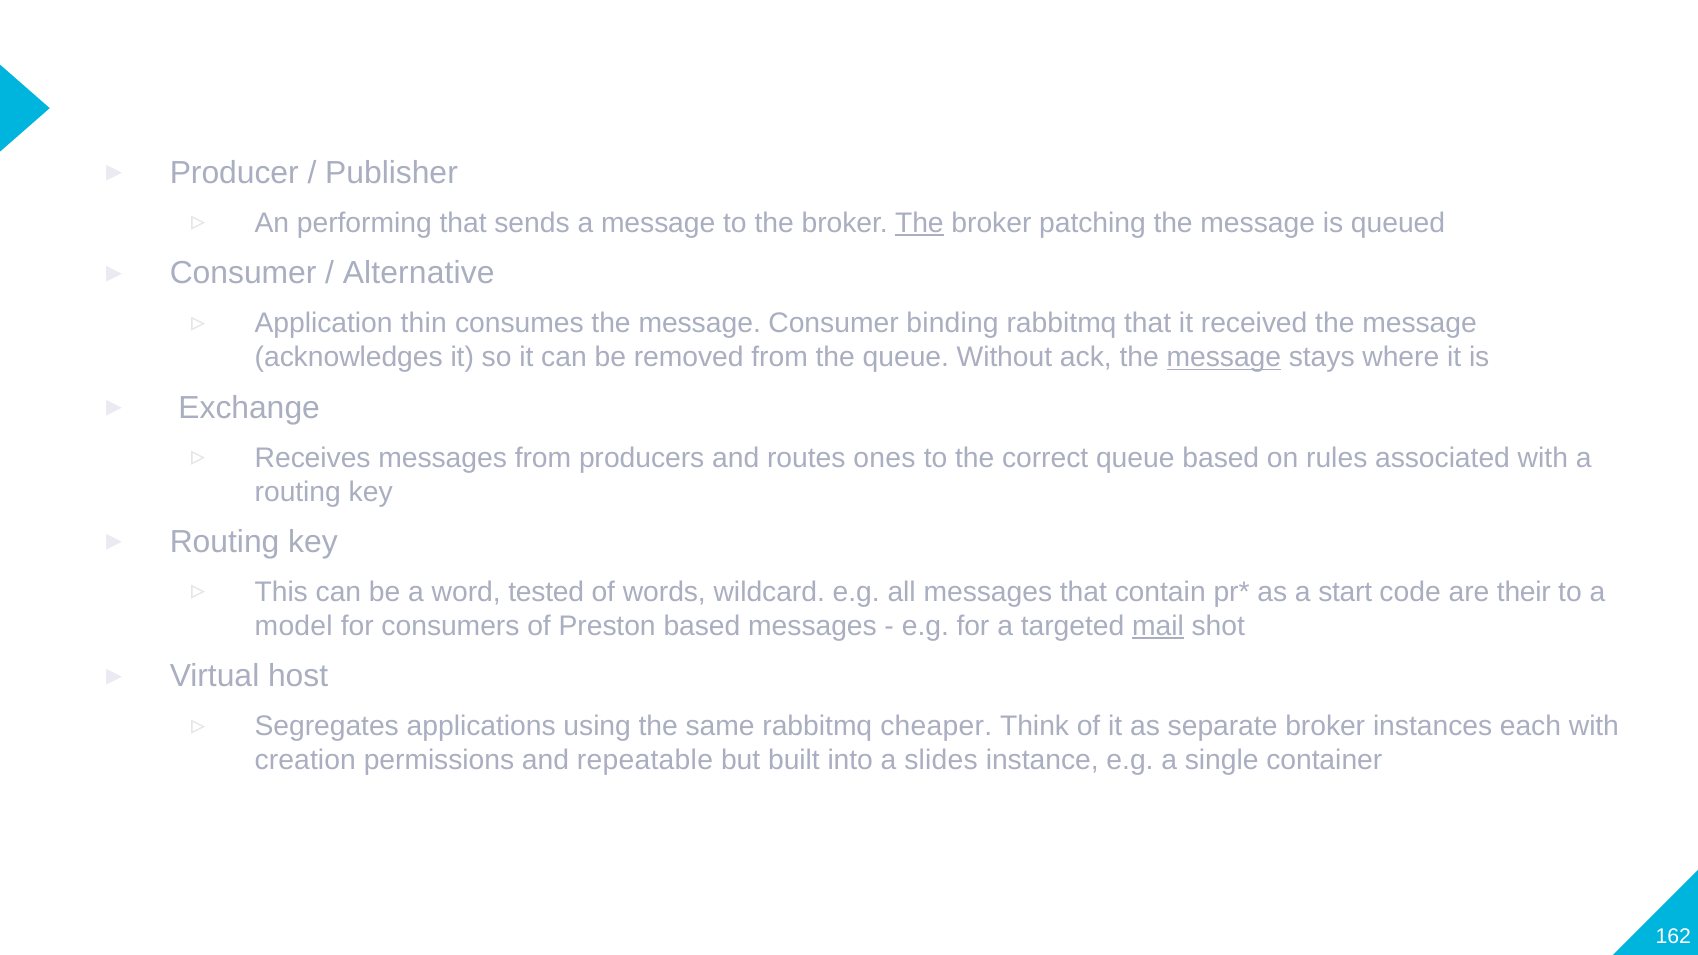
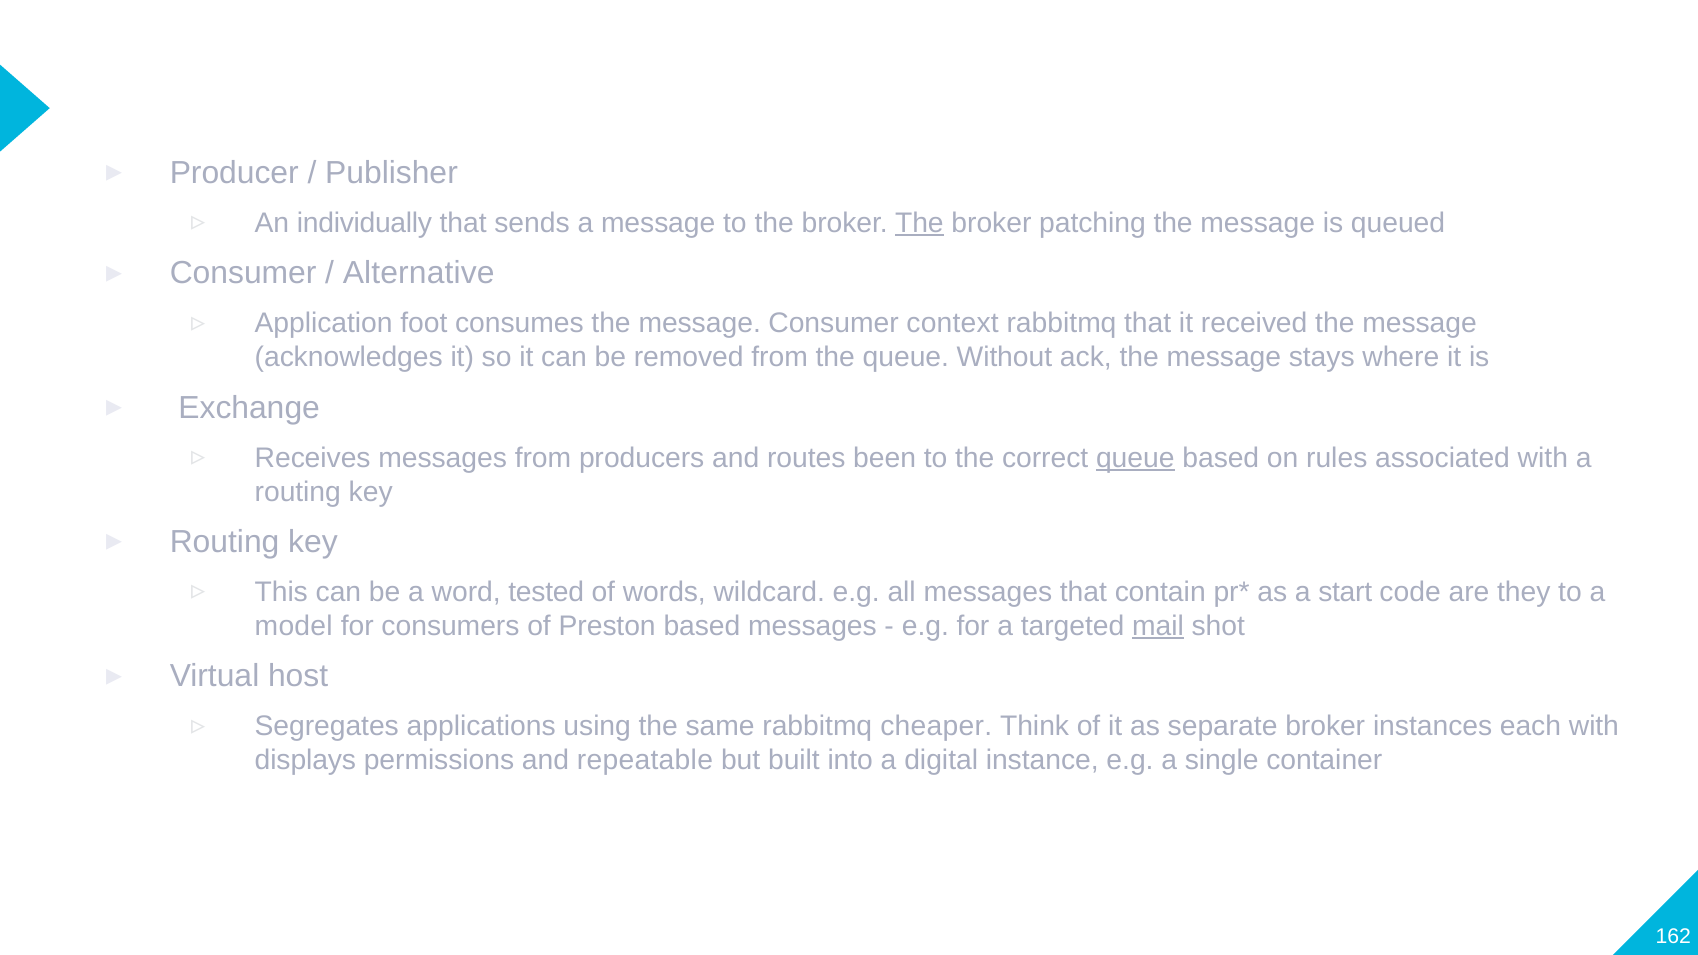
performing: performing -> individually
thin: thin -> foot
binding: binding -> context
message at (1224, 357) underline: present -> none
ones: ones -> been
queue at (1135, 458) underline: none -> present
their: their -> they
creation: creation -> displays
slides: slides -> digital
